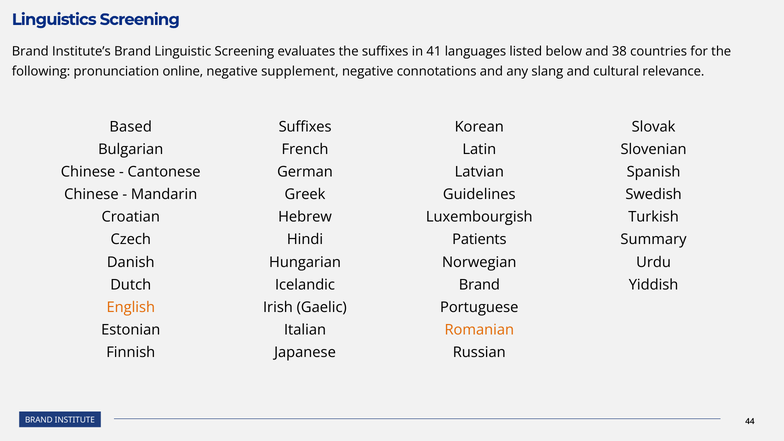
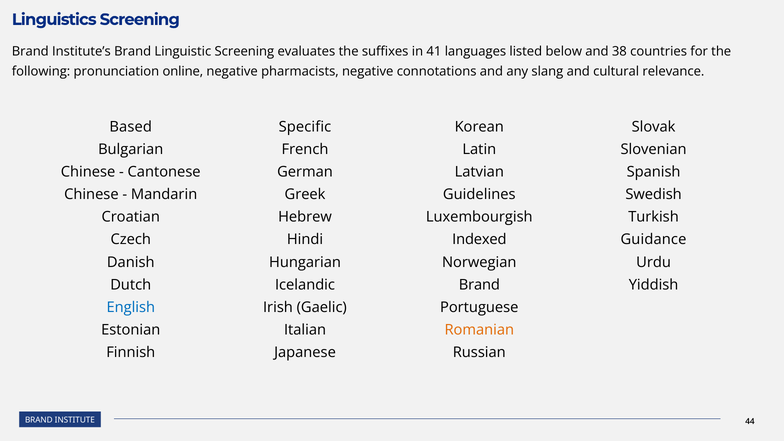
supplement: supplement -> pharmacists
Suffixes at (305, 127): Suffixes -> Specific
Patients: Patients -> Indexed
Summary: Summary -> Guidance
English colour: orange -> blue
